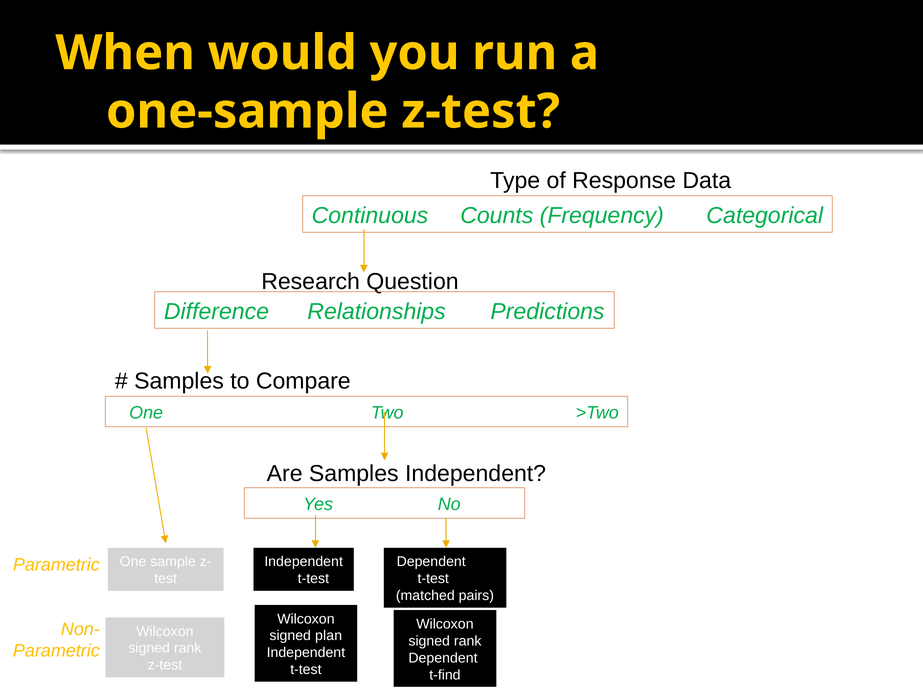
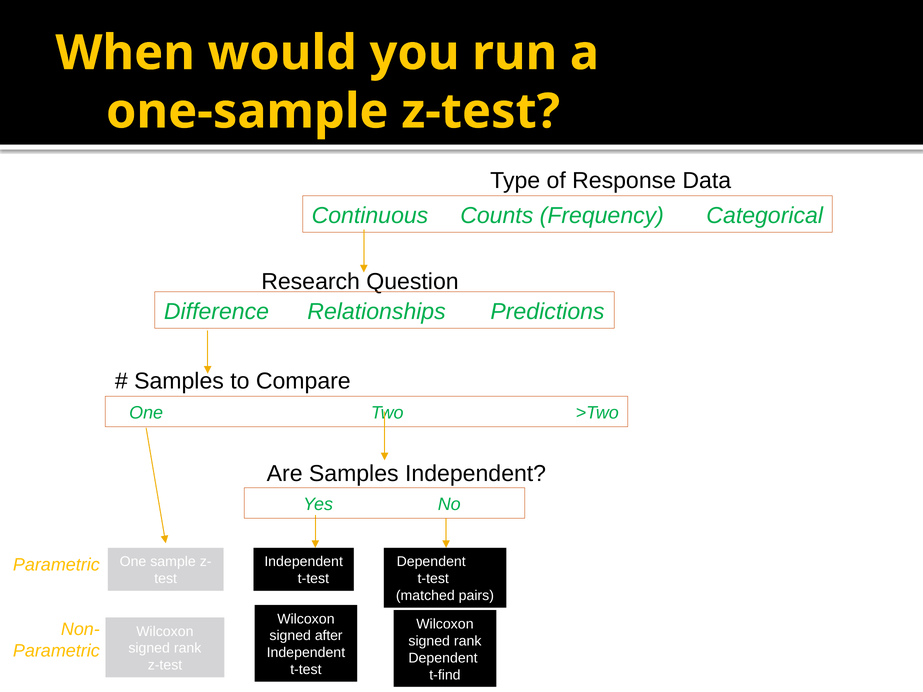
plan: plan -> after
